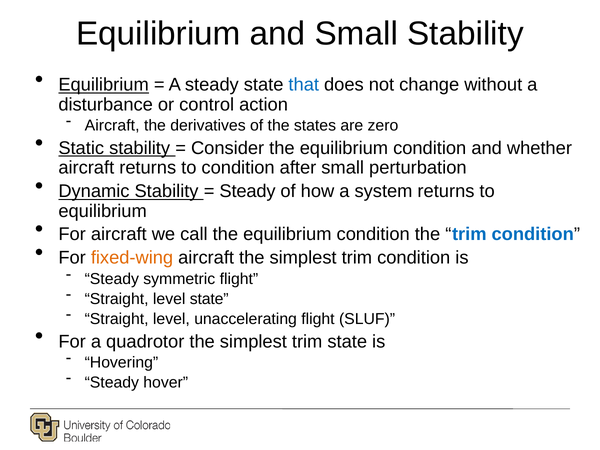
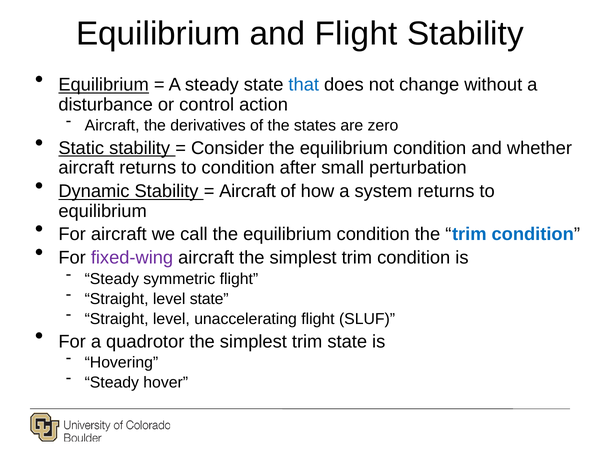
and Small: Small -> Flight
Steady at (248, 191): Steady -> Aircraft
fixed-wing colour: orange -> purple
